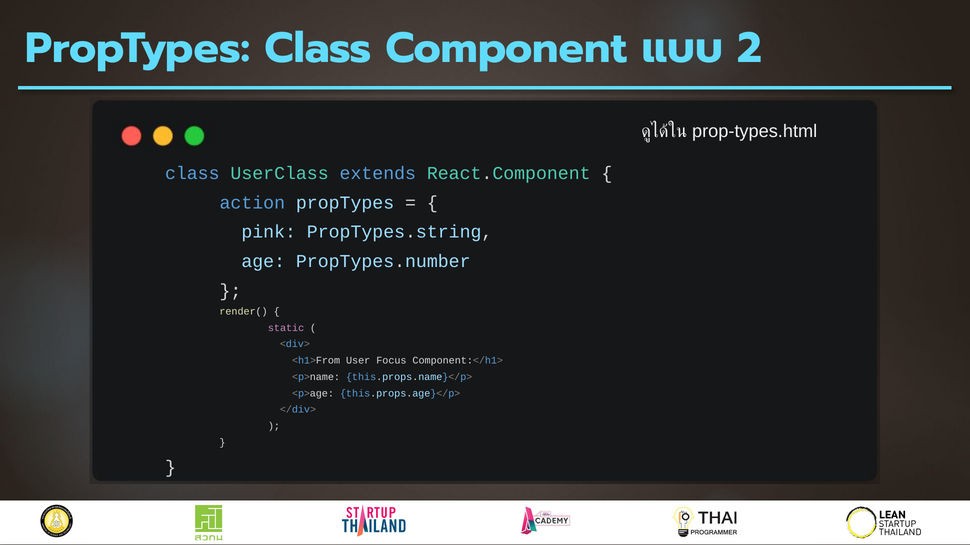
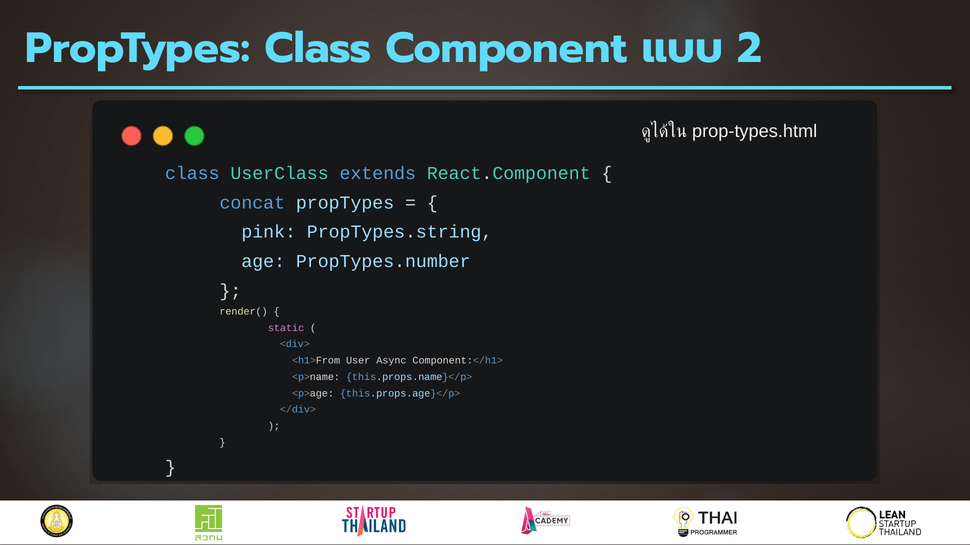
action: action -> concat
Focus: Focus -> Async
